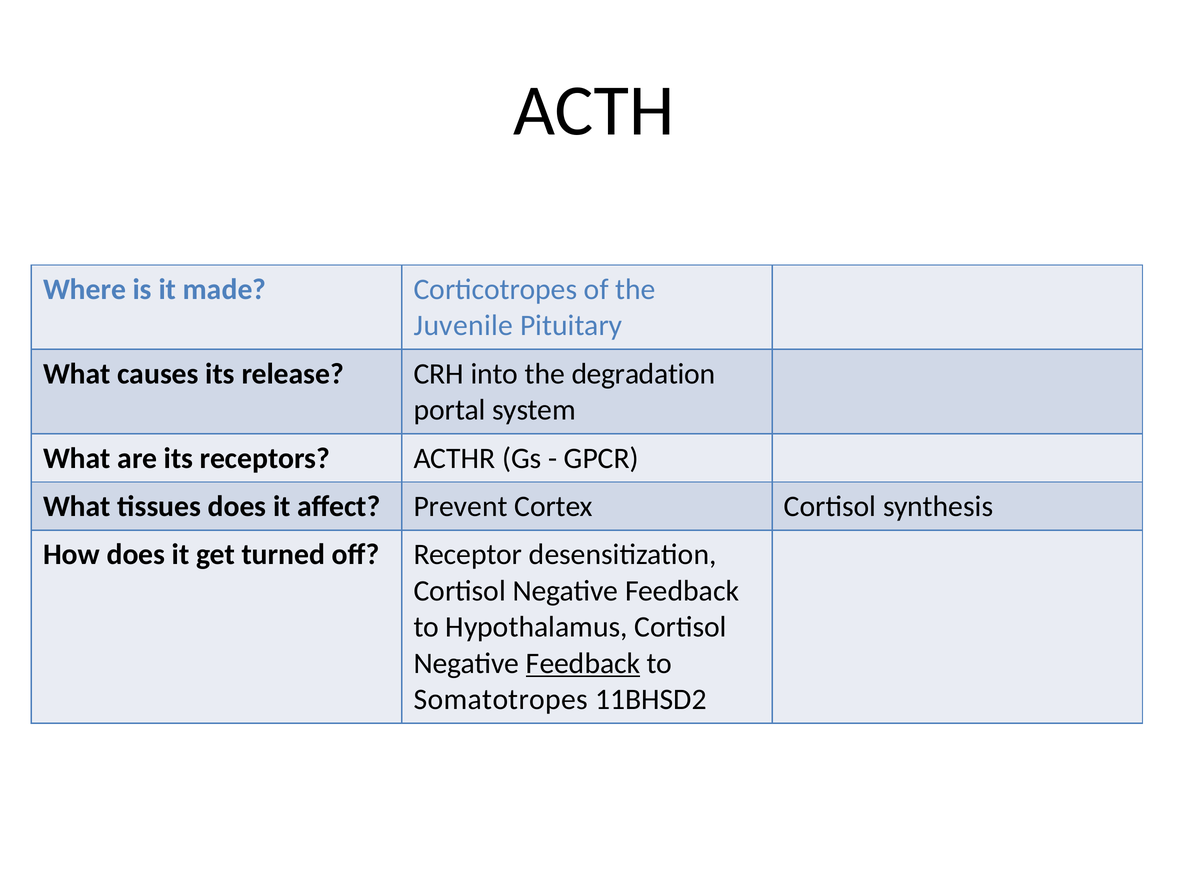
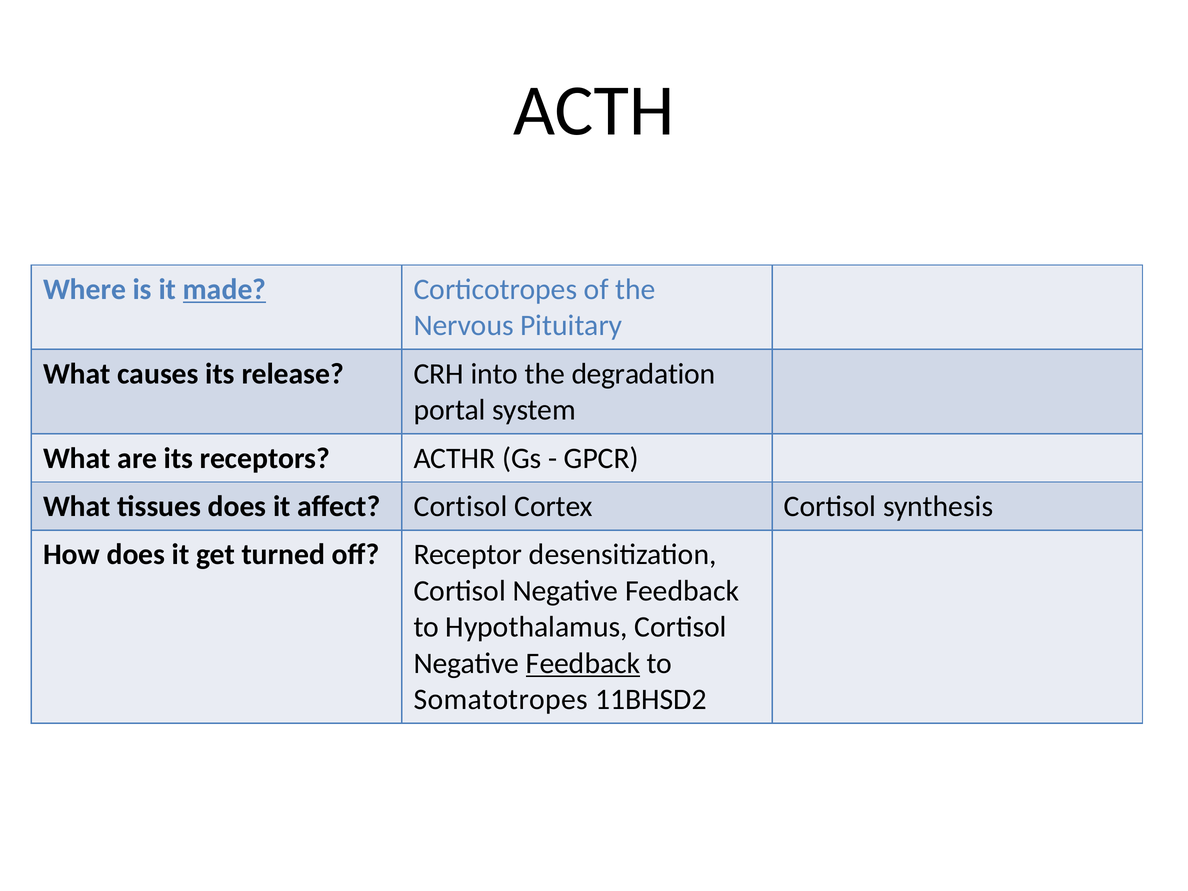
made underline: none -> present
Juvenile: Juvenile -> Nervous
affect Prevent: Prevent -> Cortisol
